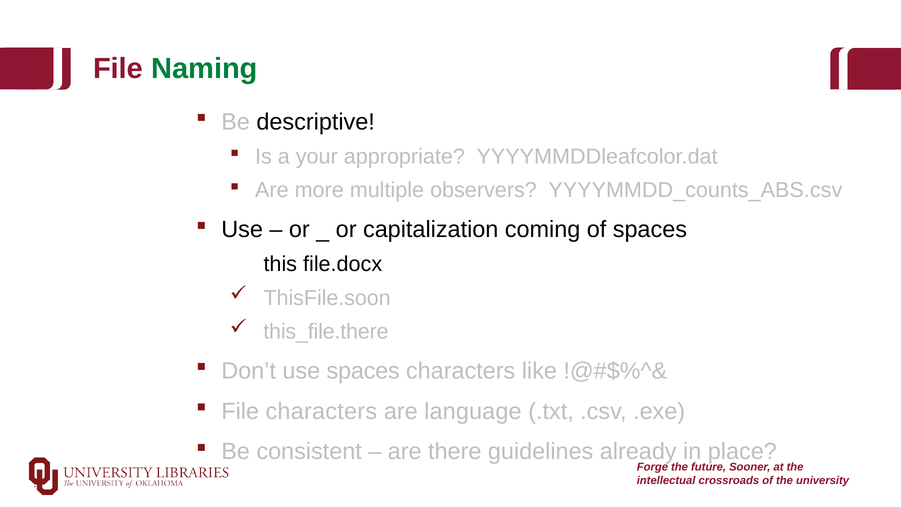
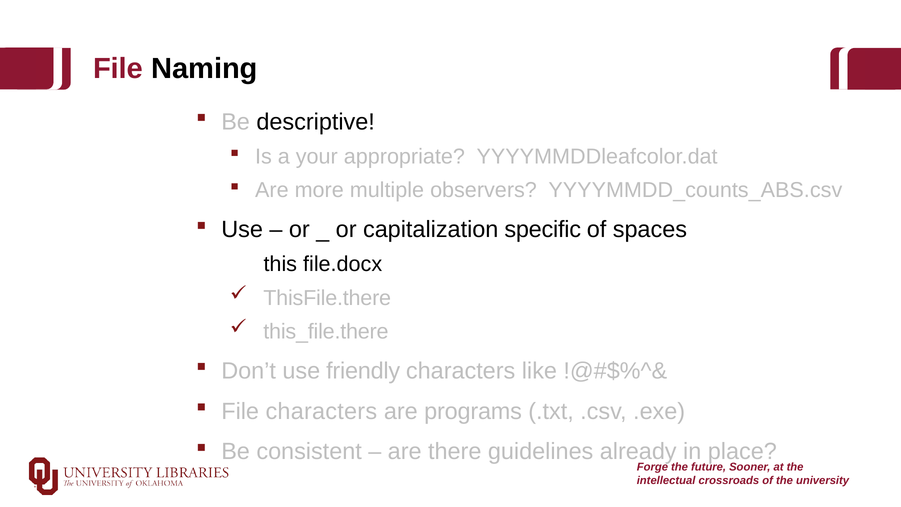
Naming colour: green -> black
coming: coming -> specific
ThisFile.soon: ThisFile.soon -> ThisFile.there
use spaces: spaces -> friendly
language: language -> programs
